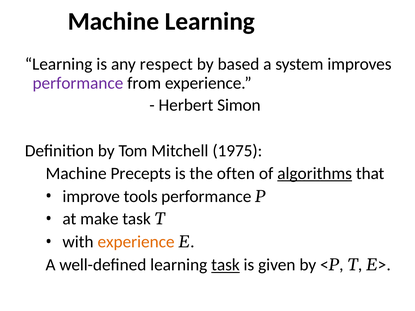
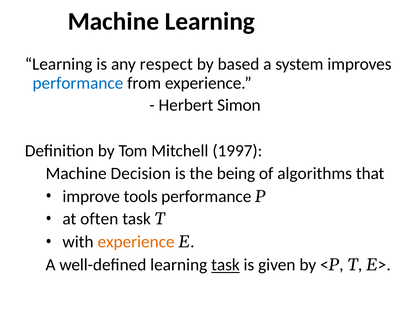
performance at (78, 83) colour: purple -> blue
1975: 1975 -> 1997
Precepts: Precepts -> Decision
often: often -> being
algorithms underline: present -> none
make: make -> often
